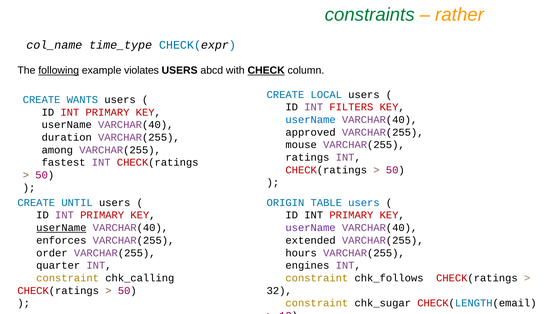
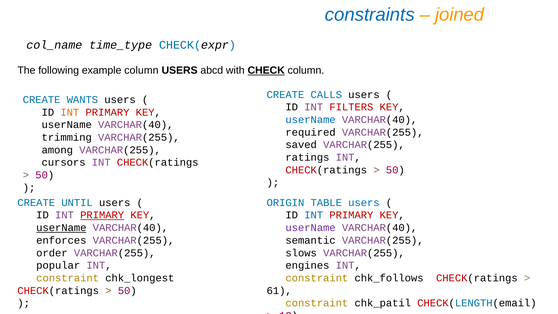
constraints colour: green -> blue
rather: rather -> joined
following underline: present -> none
example violates: violates -> column
LOCAL: LOCAL -> CALLS
INT at (70, 112) colour: red -> orange
approved: approved -> required
duration: duration -> trimming
mouse: mouse -> saved
fastest: fastest -> cursors
PRIMARY at (102, 215) underline: none -> present
INT at (314, 215) colour: black -> blue
extended: extended -> semantic
hours: hours -> slows
quarter: quarter -> popular
chk_calling: chk_calling -> chk_longest
32: 32 -> 61
chk_sugar: chk_sugar -> chk_patil
